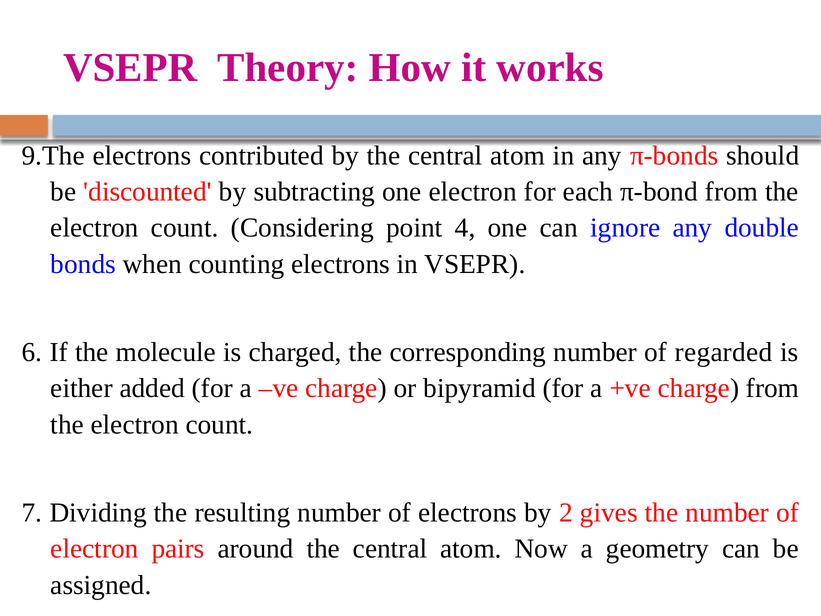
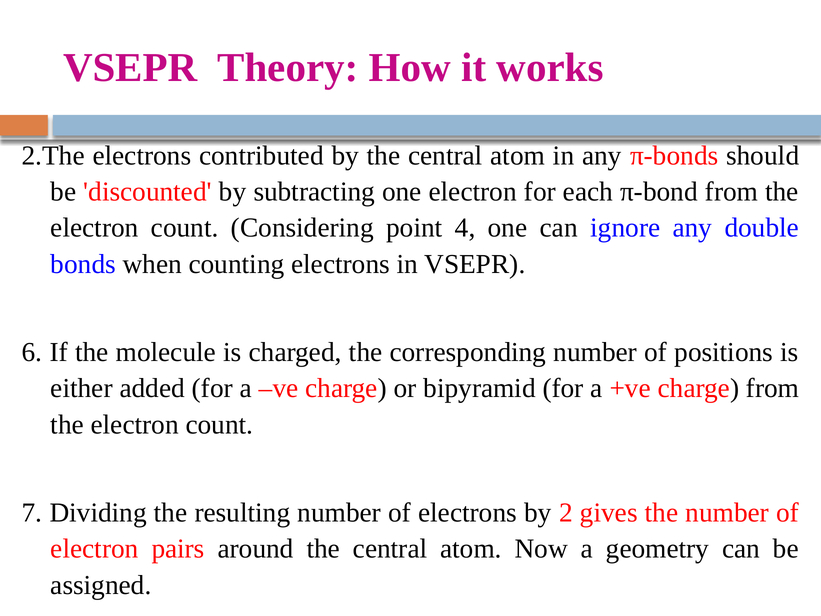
9.The: 9.The -> 2.The
regarded: regarded -> positions
